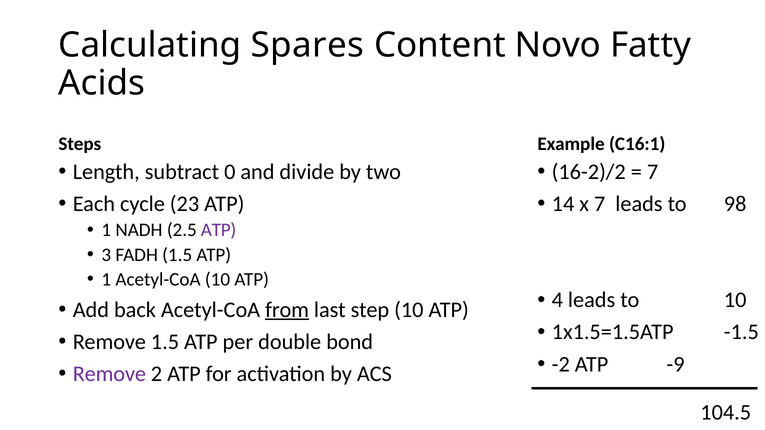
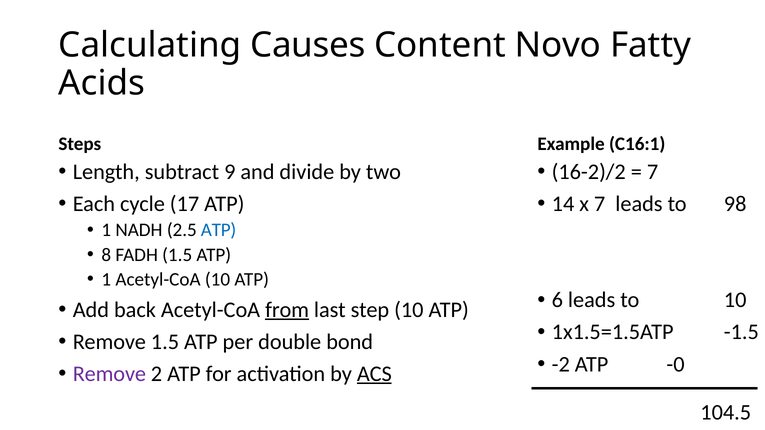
Spares: Spares -> Causes
0: 0 -> 9
23: 23 -> 17
ATP at (219, 230) colour: purple -> blue
3: 3 -> 8
4: 4 -> 6
-9: -9 -> -0
ACS underline: none -> present
